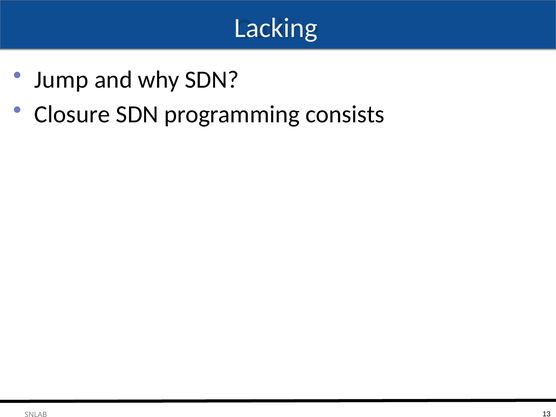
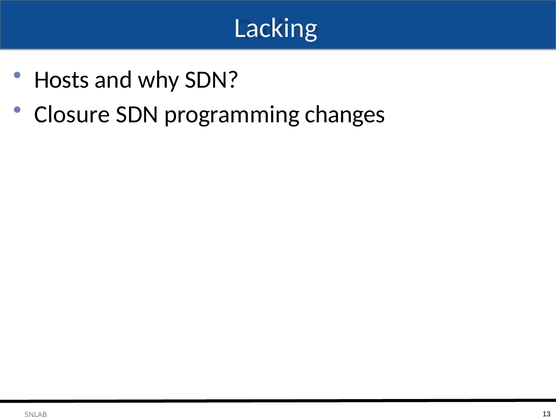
Jump: Jump -> Hosts
consists: consists -> changes
